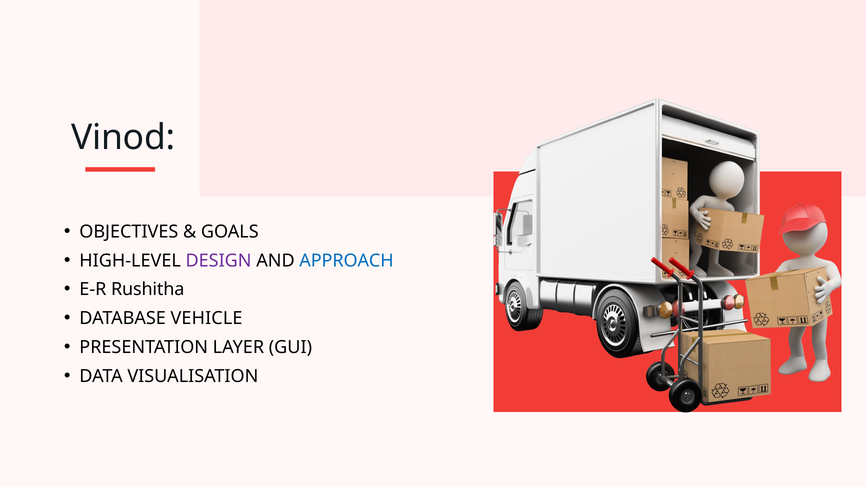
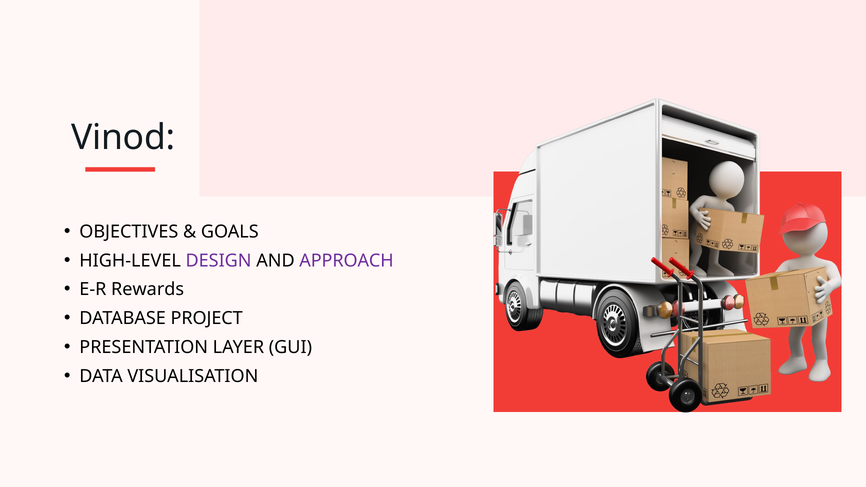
APPROACH colour: blue -> purple
Rushitha: Rushitha -> Rewards
VEHICLE: VEHICLE -> PROJECT
